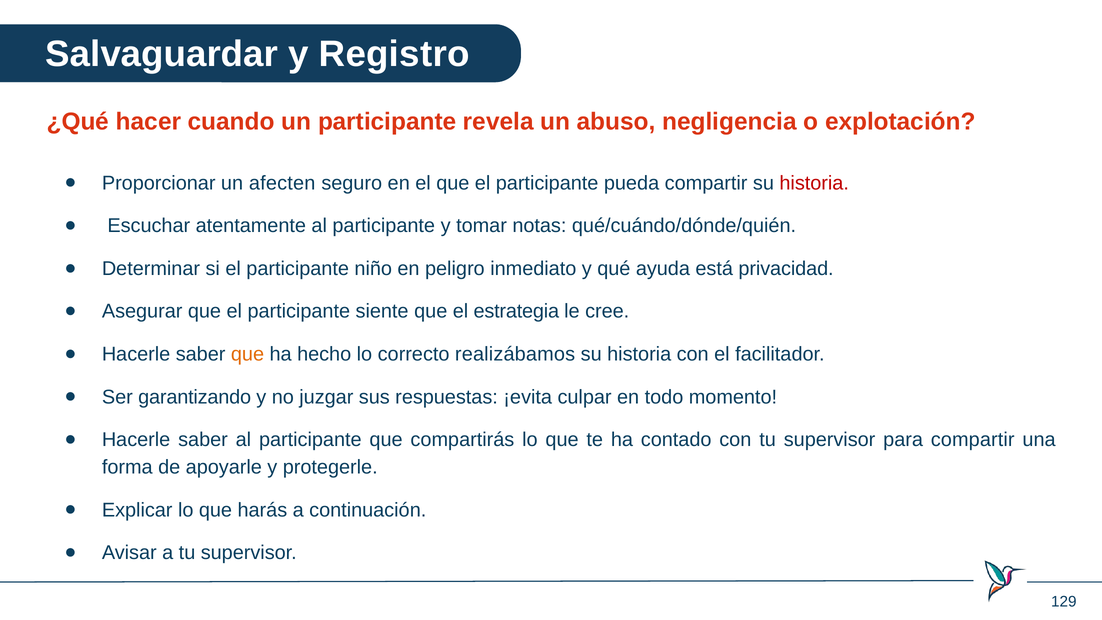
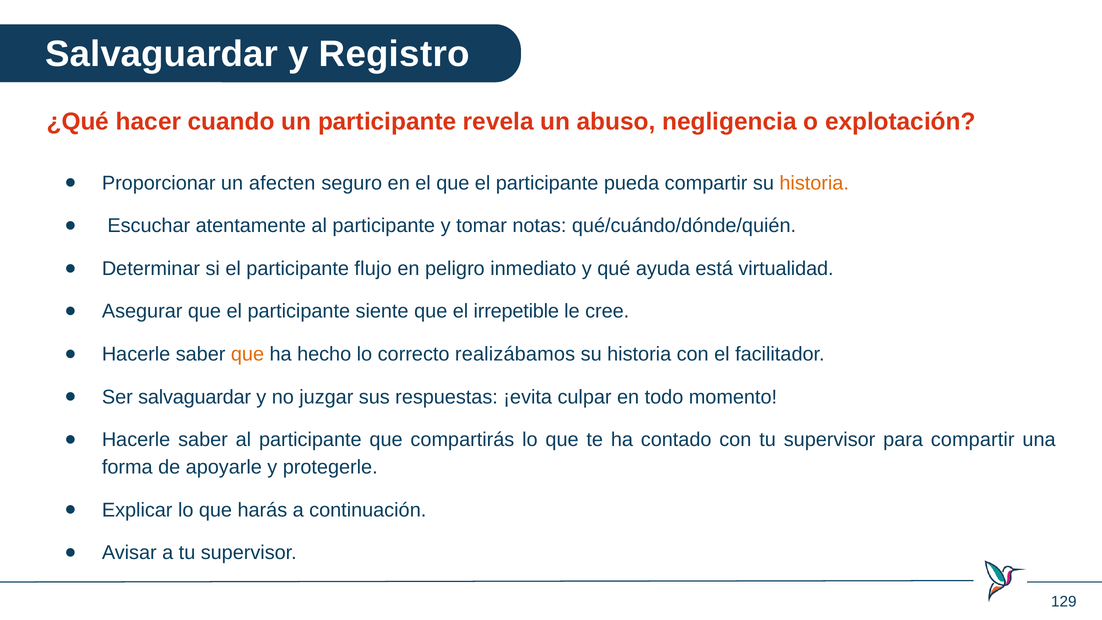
historia at (814, 183) colour: red -> orange
niño: niño -> flujo
privacidad: privacidad -> virtualidad
estrategia: estrategia -> irrepetible
Ser garantizando: garantizando -> salvaguardar
